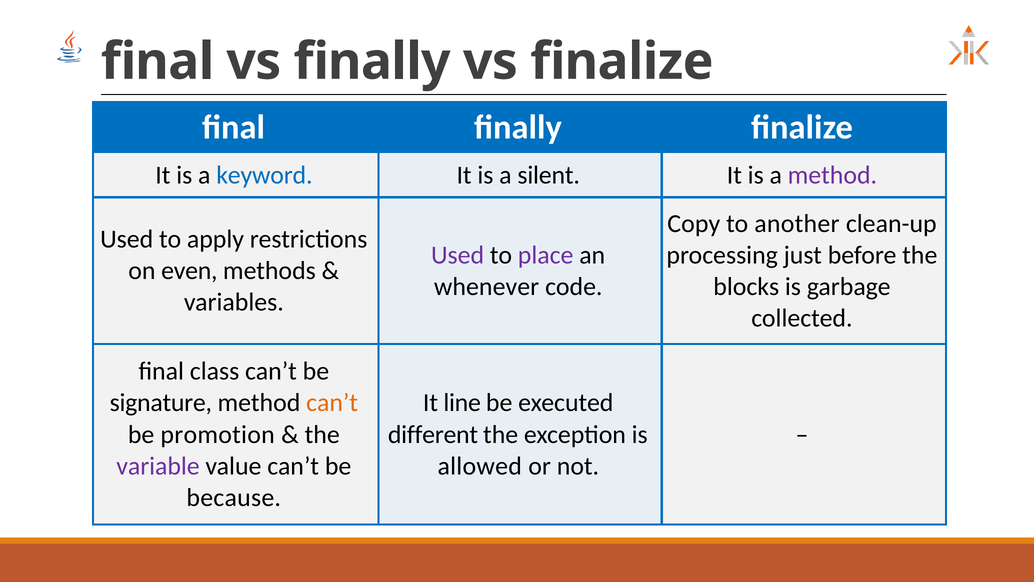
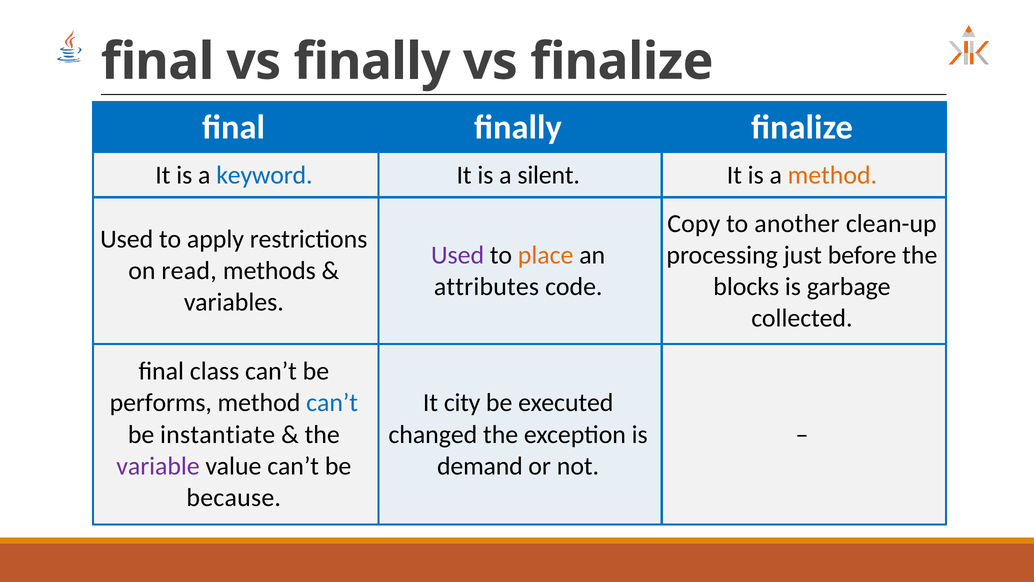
method at (832, 175) colour: purple -> orange
place colour: purple -> orange
even: even -> read
whenever: whenever -> attributes
signature: signature -> performs
can’t at (332, 403) colour: orange -> blue
line: line -> city
promotion: promotion -> instantiate
different: different -> changed
allowed: allowed -> demand
